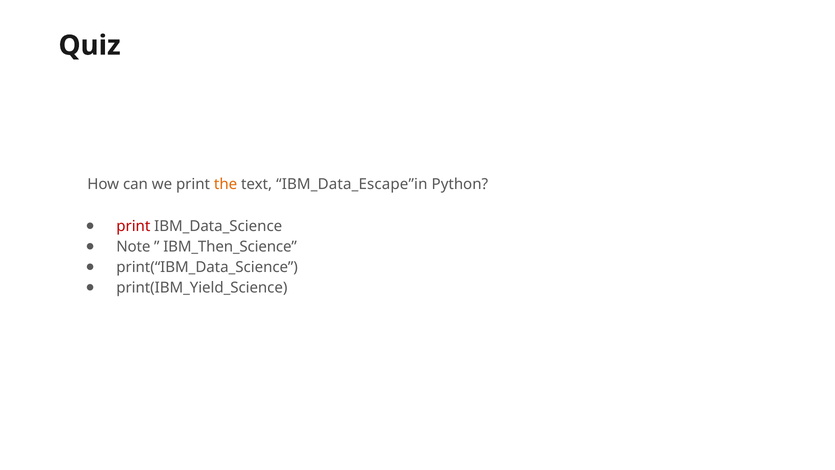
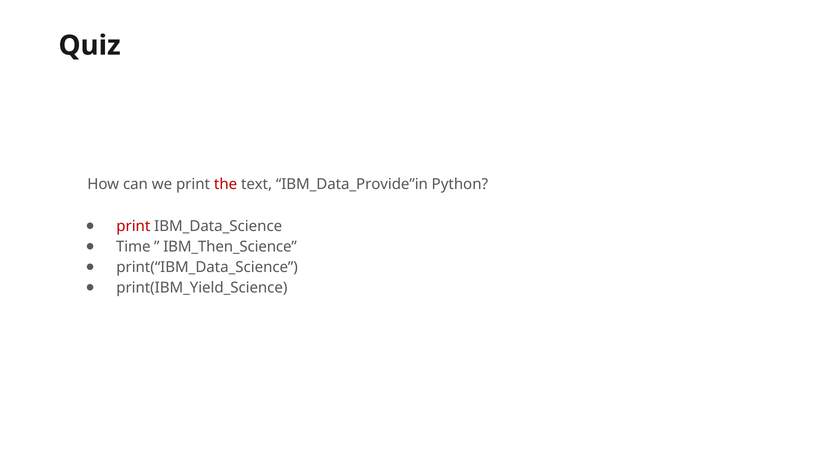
the colour: orange -> red
IBM_Data_Escape”in: IBM_Data_Escape”in -> IBM_Data_Provide”in
Note: Note -> Time
